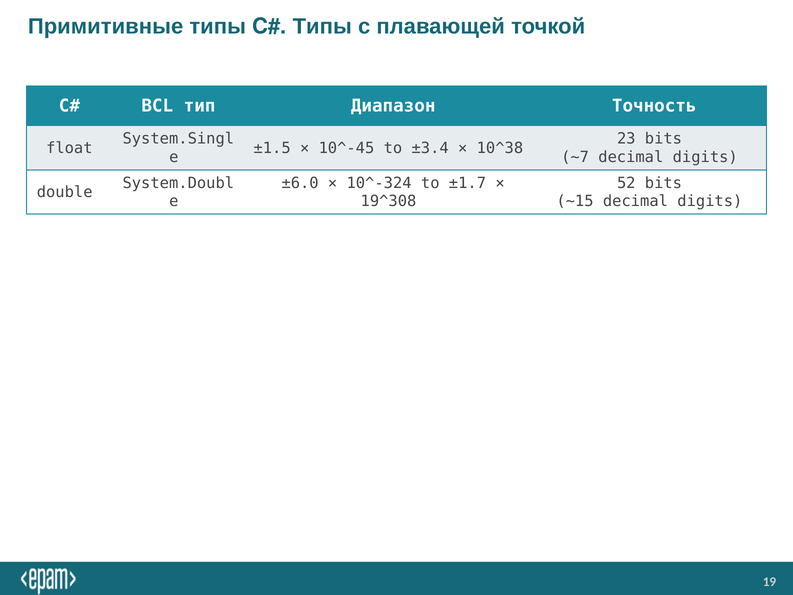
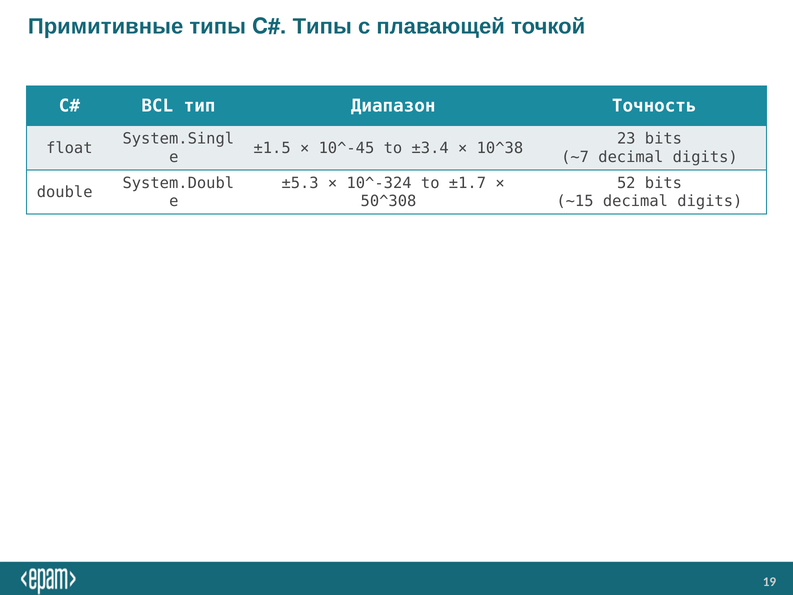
±6.0: ±6.0 -> ±5.3
19^308: 19^308 -> 50^308
